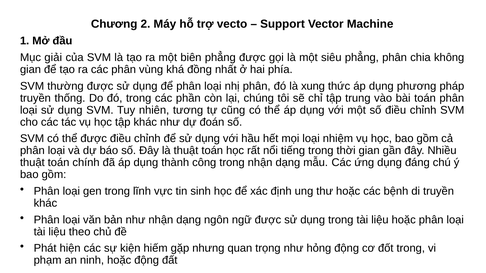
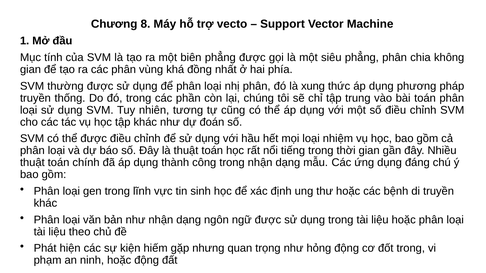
2: 2 -> 8
giải: giải -> tính
